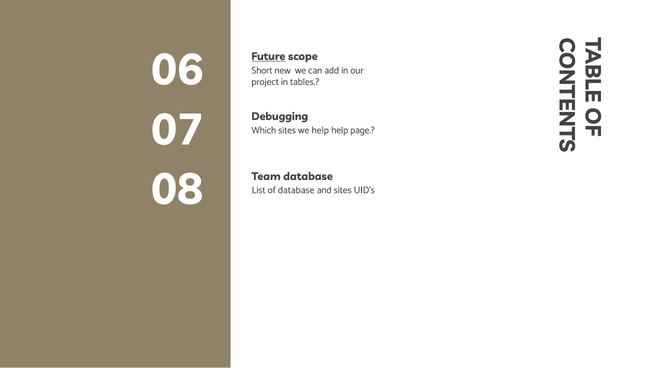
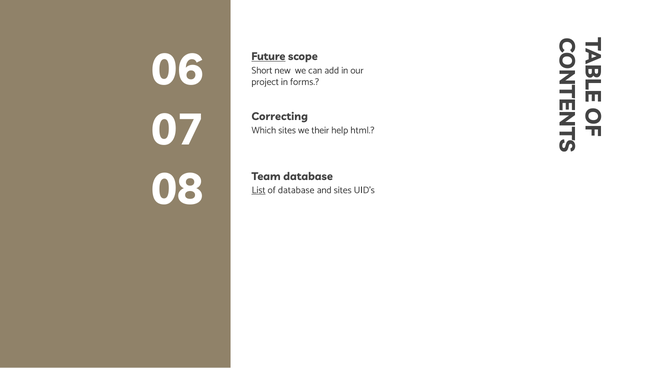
tables: tables -> forms
Debugging: Debugging -> Correcting
we help: help -> their
page: page -> html
List underline: none -> present
